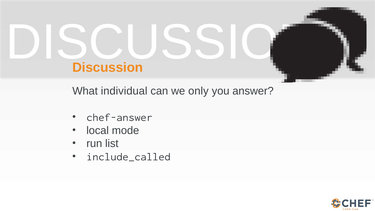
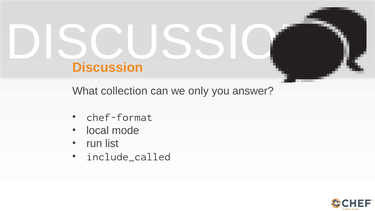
individual: individual -> collection
chef-answer: chef-answer -> chef-format
